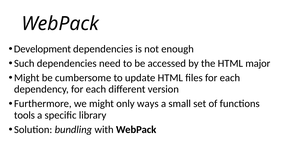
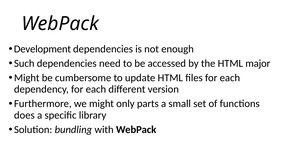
ways: ways -> parts
tools: tools -> does
